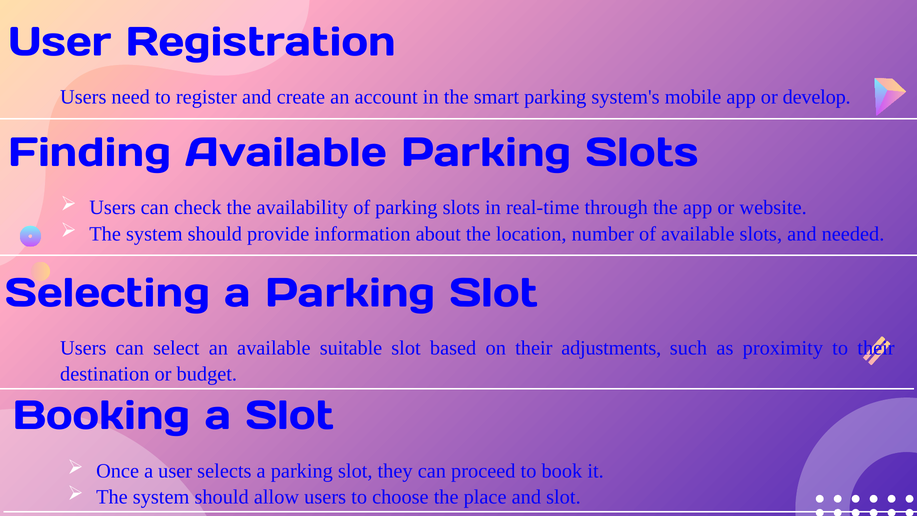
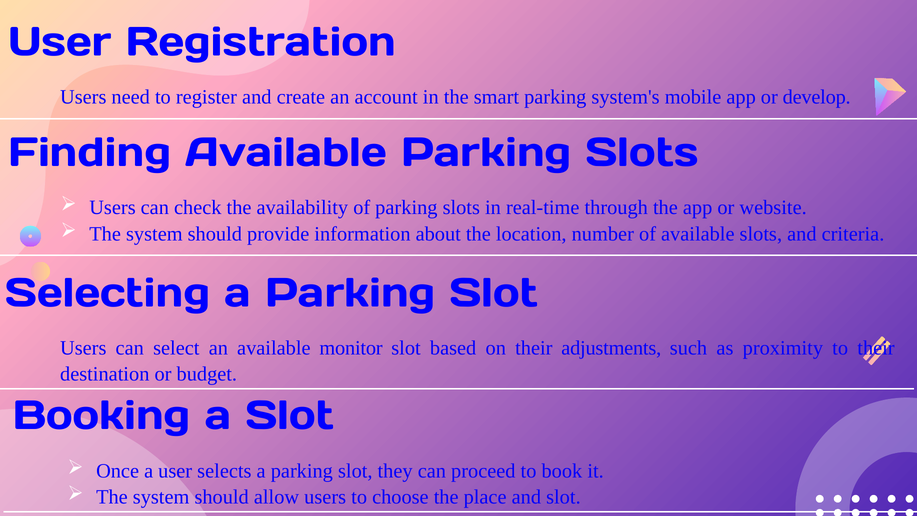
needed: needed -> criteria
suitable: suitable -> monitor
